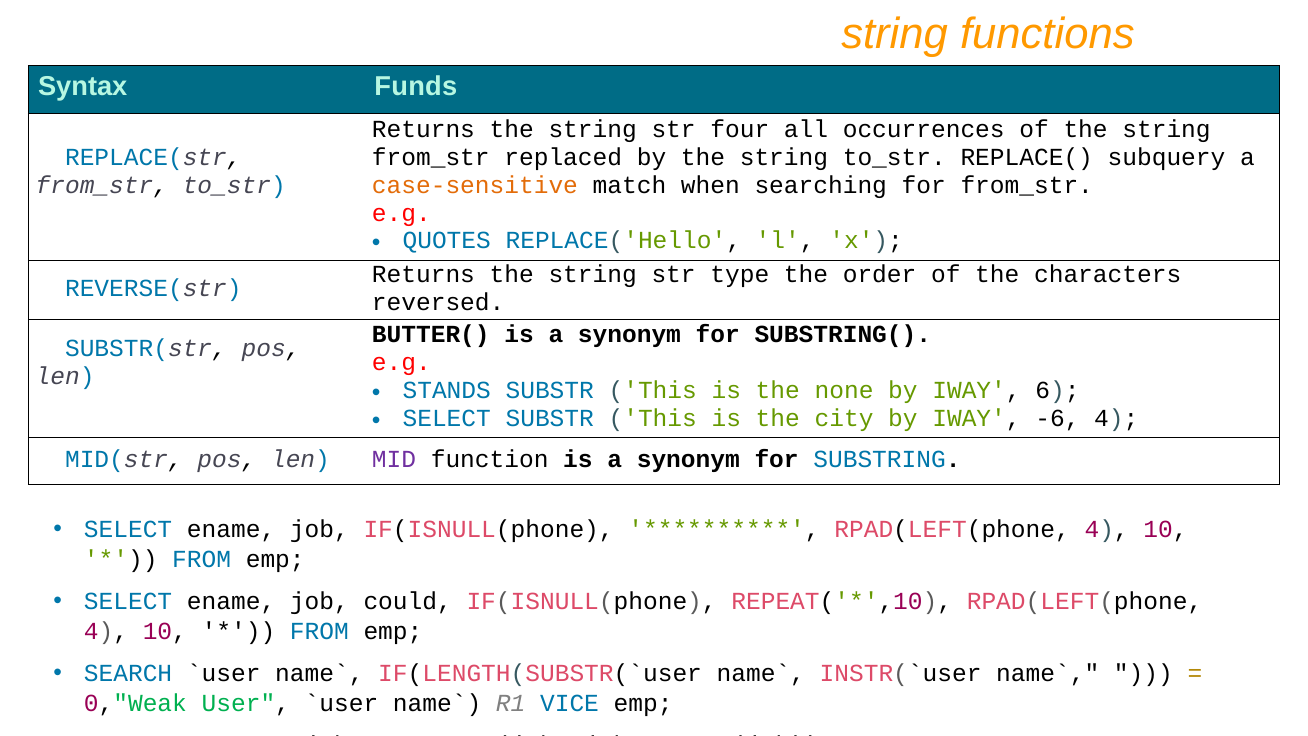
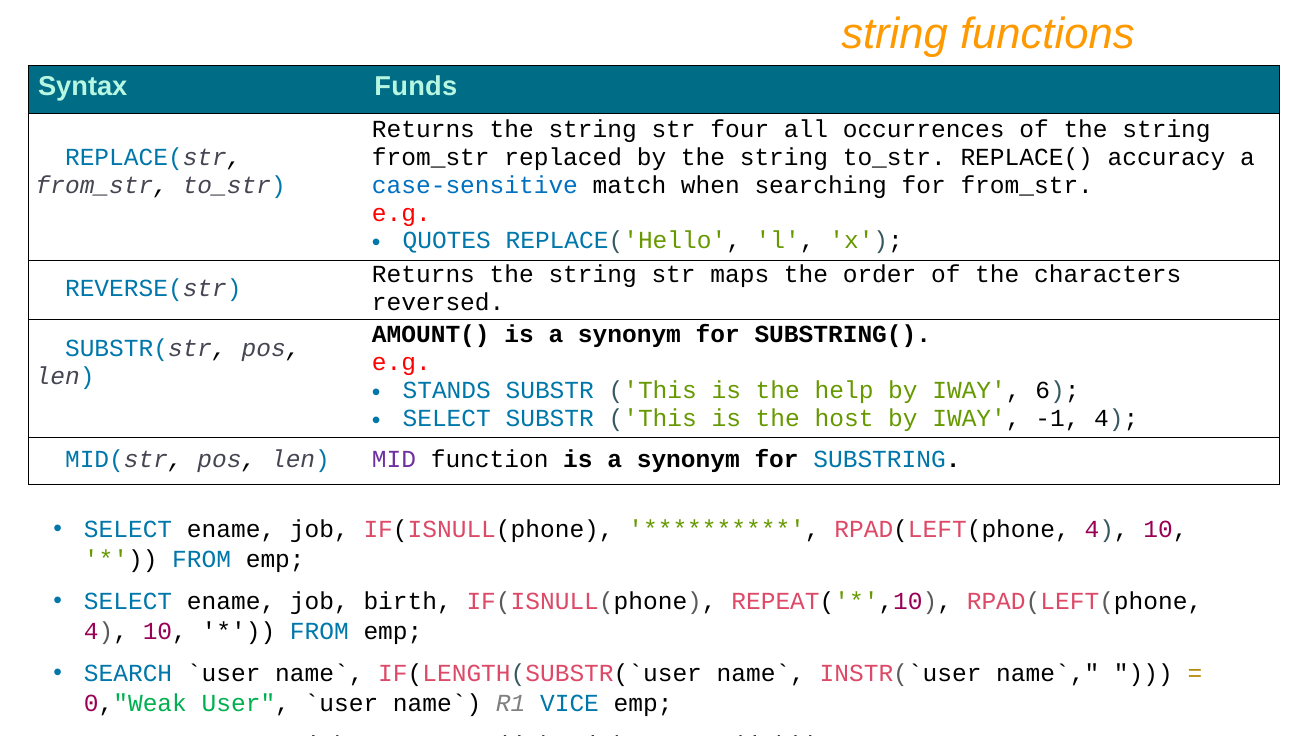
subquery: subquery -> accuracy
case-sensitive colour: orange -> blue
type: type -> maps
BUTTER(: BUTTER( -> AMOUNT(
none: none -> help
city: city -> host
-6: -6 -> -1
could: could -> birth
